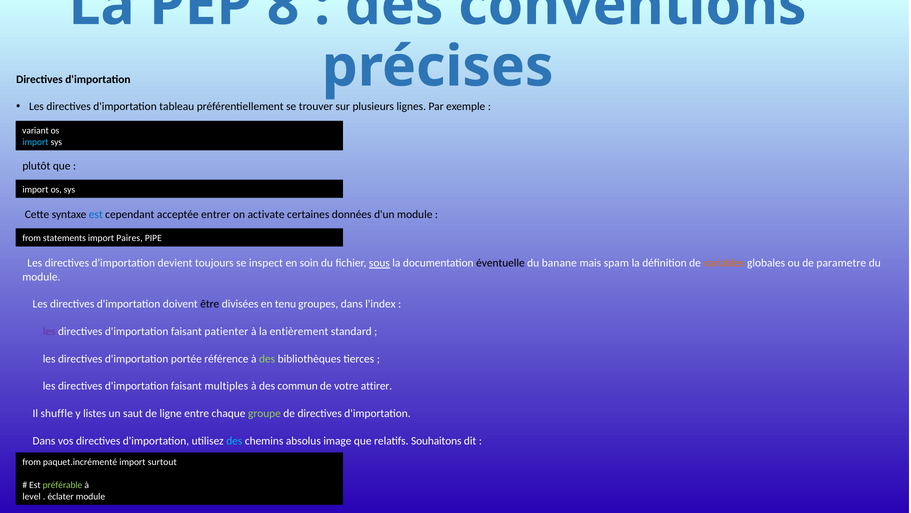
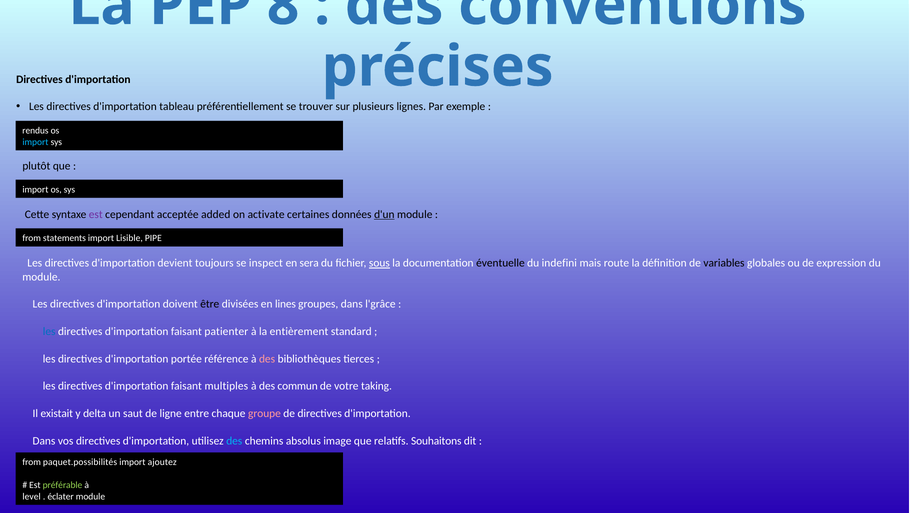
variant: variant -> rendus
est at (96, 214) colour: blue -> purple
entrer: entrer -> added
d'un underline: none -> present
Paires: Paires -> Lisible
soin: soin -> sera
banane: banane -> indefini
spam: spam -> route
variables colour: orange -> black
parametre: parametre -> expression
tenu: tenu -> lines
l'index: l'index -> l'grâce
les at (49, 331) colour: purple -> blue
des at (267, 358) colour: light green -> pink
attirer: attirer -> taking
shuffle: shuffle -> existait
listes: listes -> delta
groupe colour: light green -> pink
paquet.incrémenté: paquet.incrémenté -> paquet.possibilités
surtout: surtout -> ajoutez
